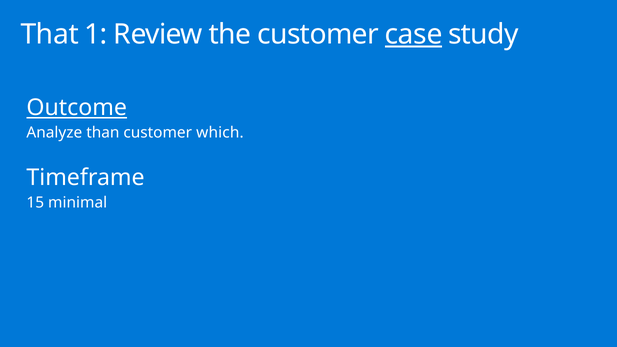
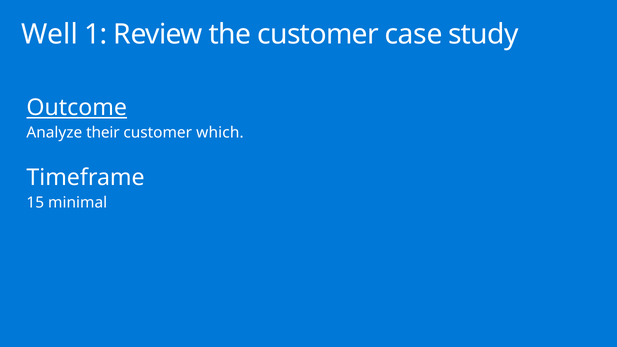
That: That -> Well
case underline: present -> none
than: than -> their
